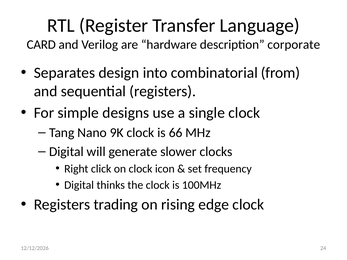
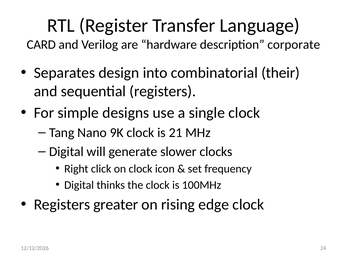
from: from -> their
66: 66 -> 21
trading: trading -> greater
